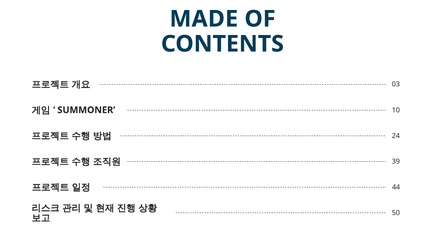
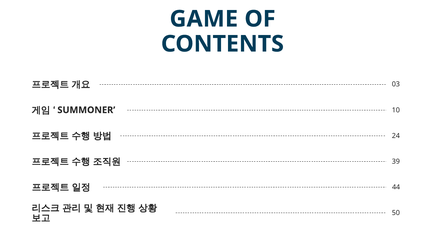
MADE: MADE -> GAME
